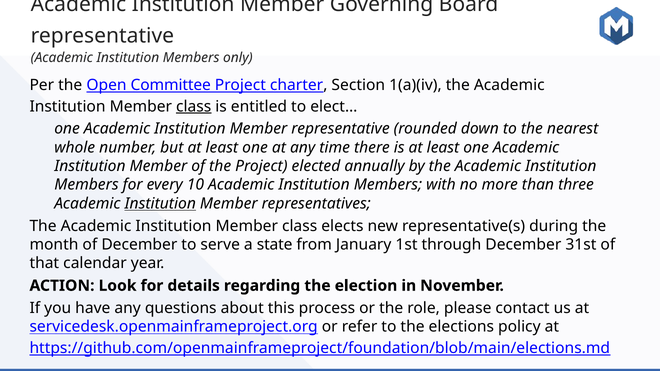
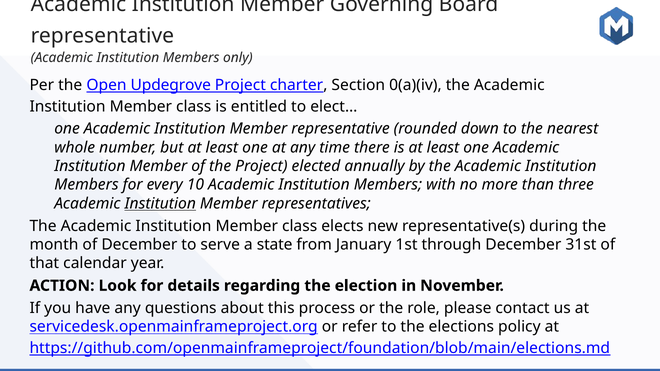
Committee: Committee -> Updegrove
1(a)(iv: 1(a)(iv -> 0(a)(iv
class at (194, 106) underline: present -> none
